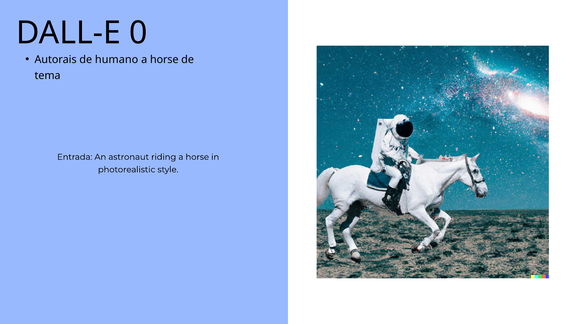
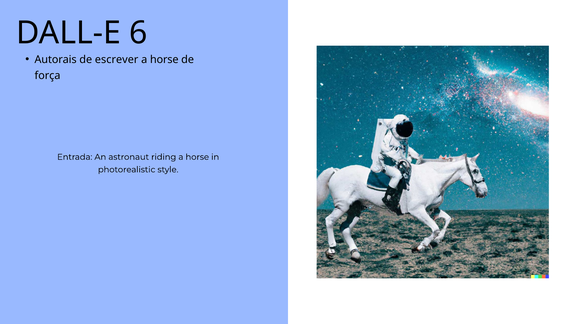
0: 0 -> 6
humano: humano -> escrever
tema: tema -> força
